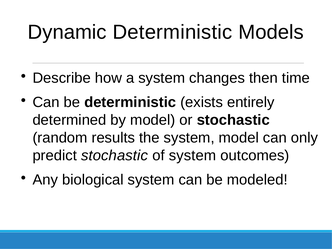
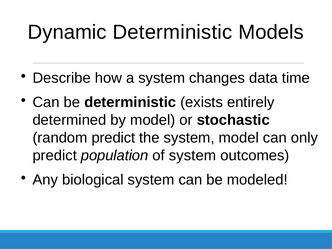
then: then -> data
random results: results -> predict
predict stochastic: stochastic -> population
